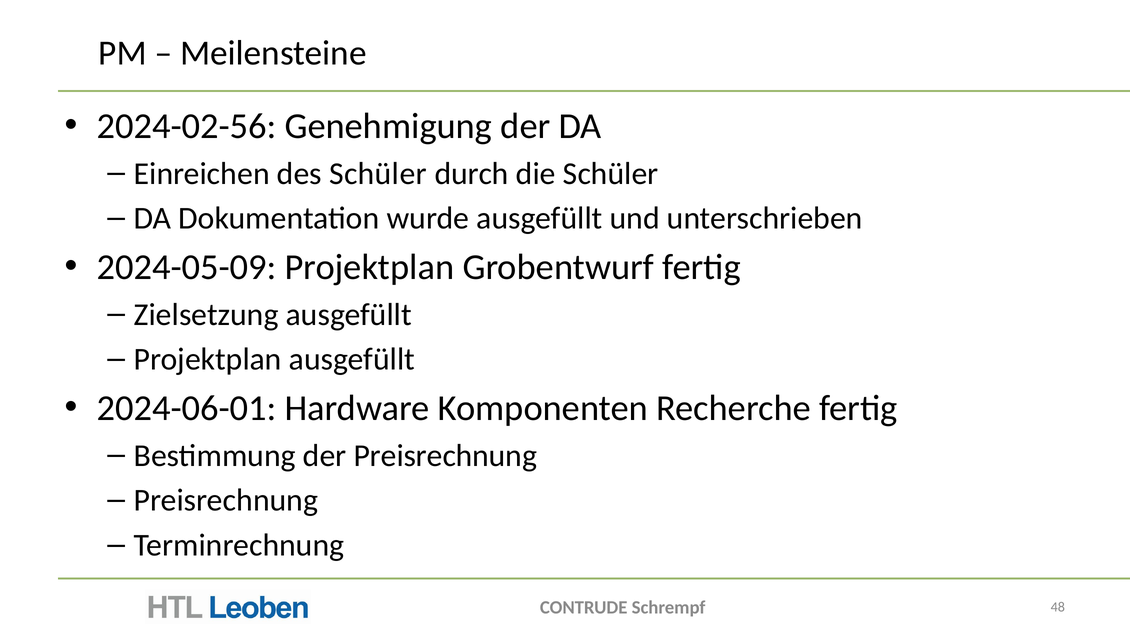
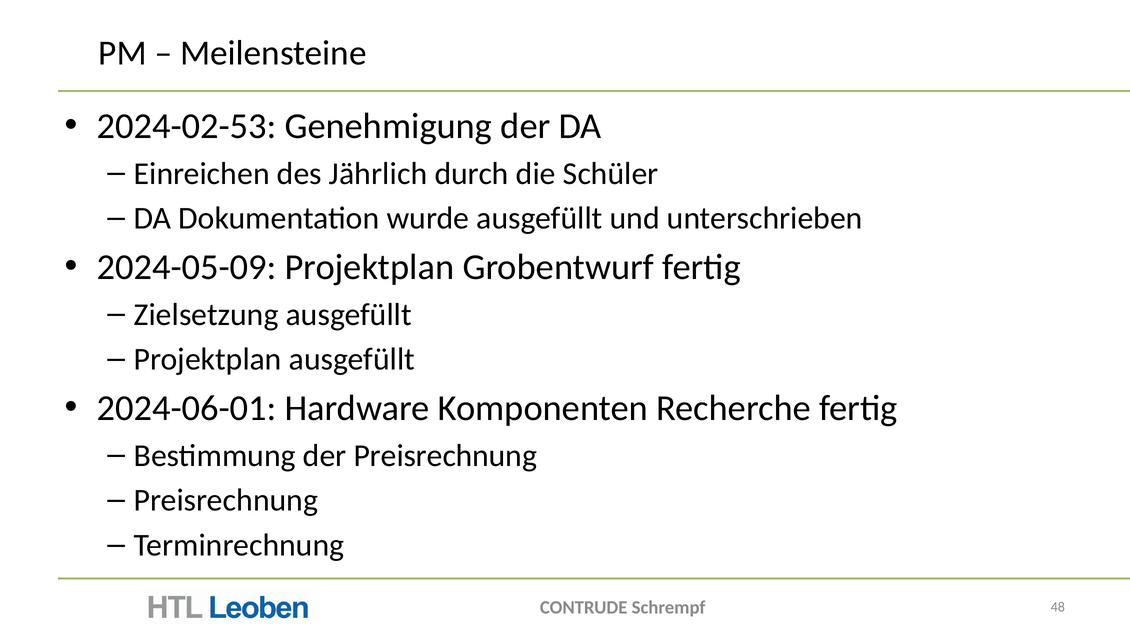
2024-02-56: 2024-02-56 -> 2024-02-53
des Schüler: Schüler -> Jährlich
